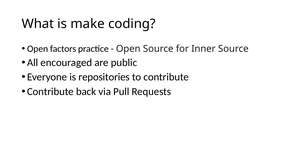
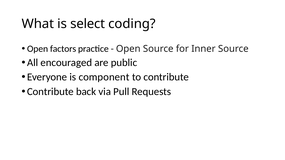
make: make -> select
repositories: repositories -> component
